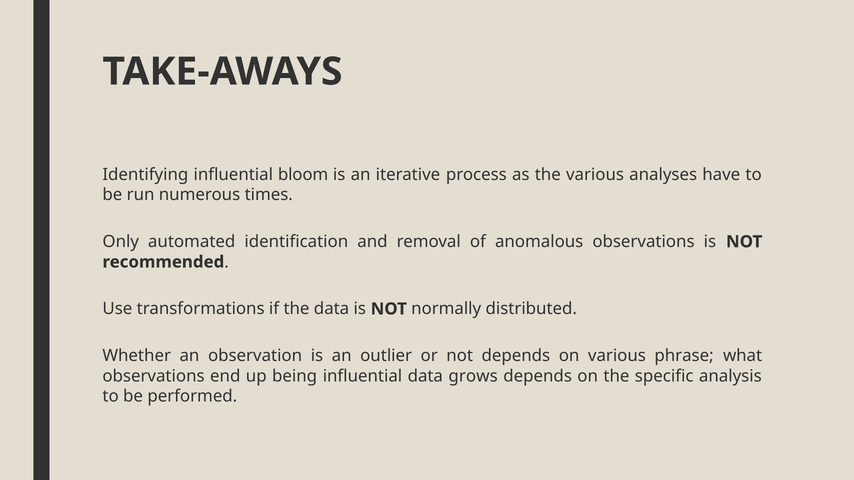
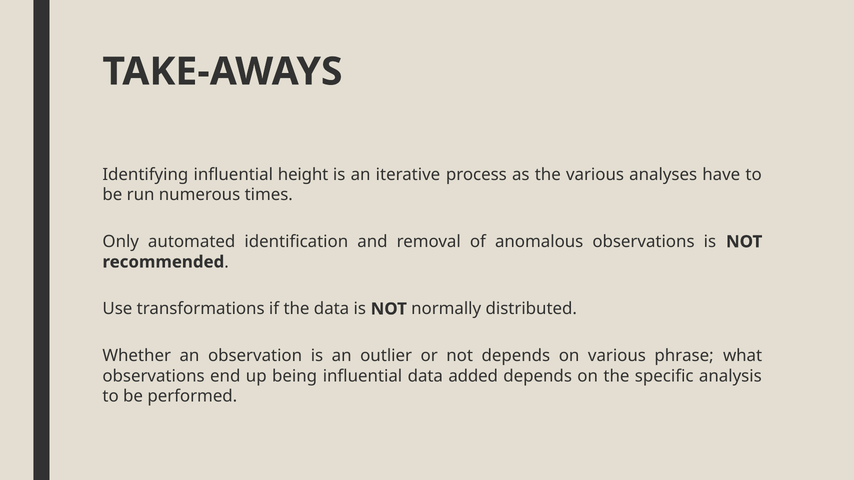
bloom: bloom -> height
grows: grows -> added
